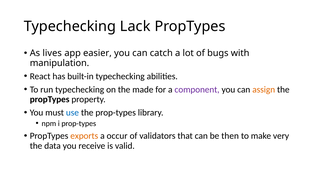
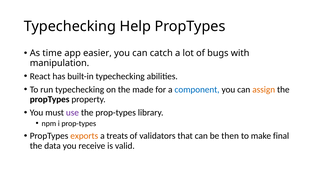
Lack: Lack -> Help
lives: lives -> time
component colour: purple -> blue
use colour: blue -> purple
occur: occur -> treats
very: very -> final
